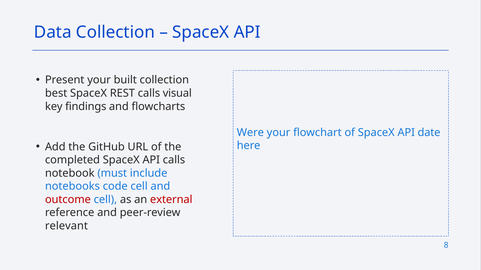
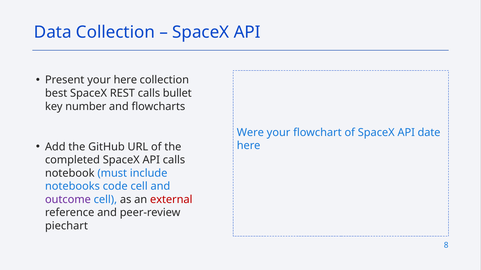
your built: built -> here
visual: visual -> bullet
findings: findings -> number
outcome colour: red -> purple
relevant: relevant -> piechart
